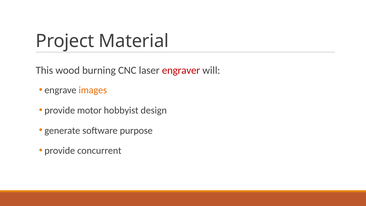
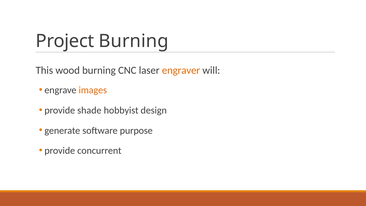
Project Material: Material -> Burning
engraver colour: red -> orange
motor: motor -> shade
